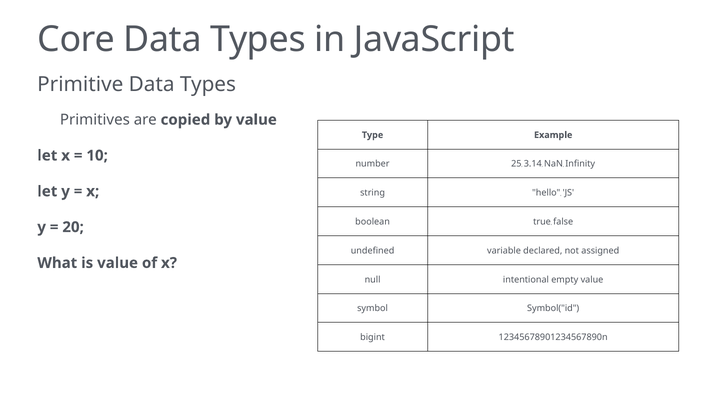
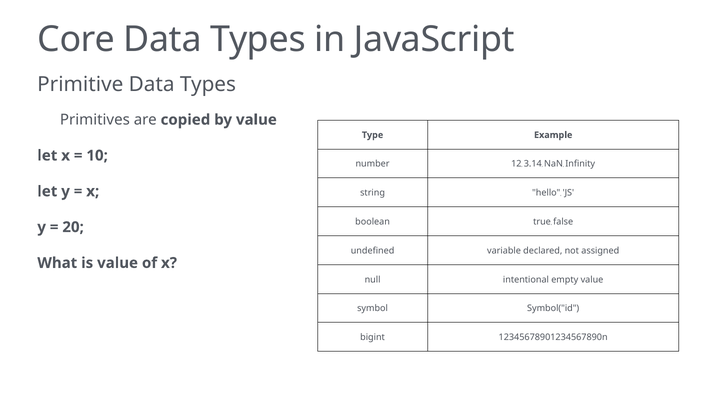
25: 25 -> 12
